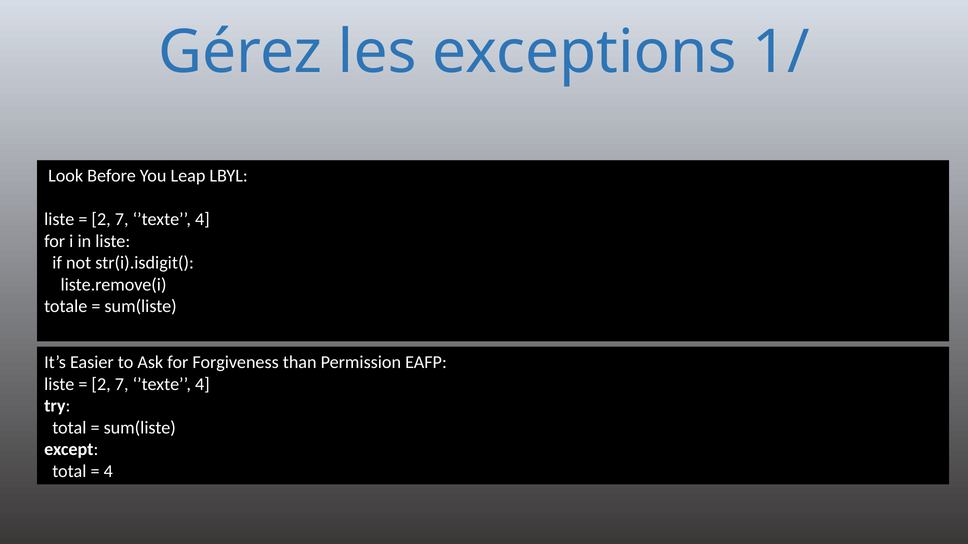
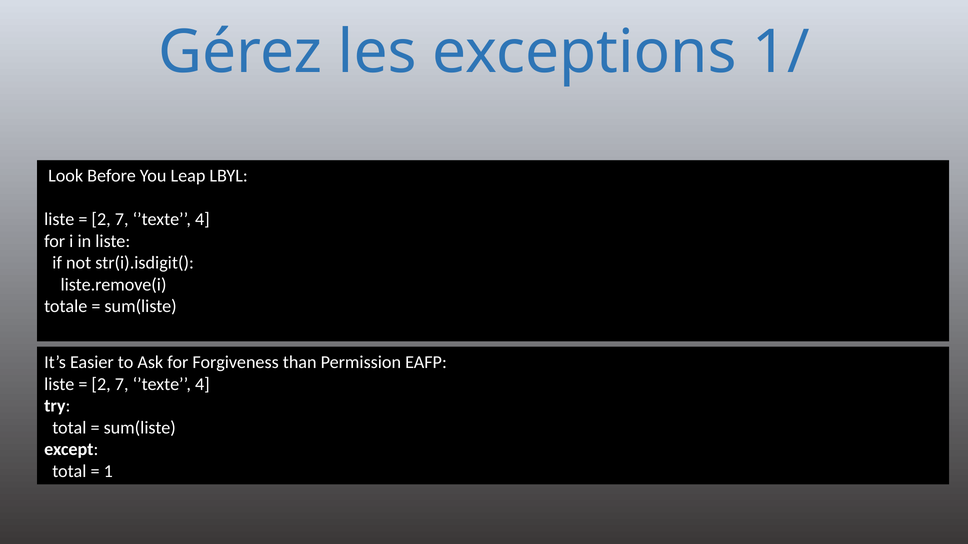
4 at (108, 472): 4 -> 1
